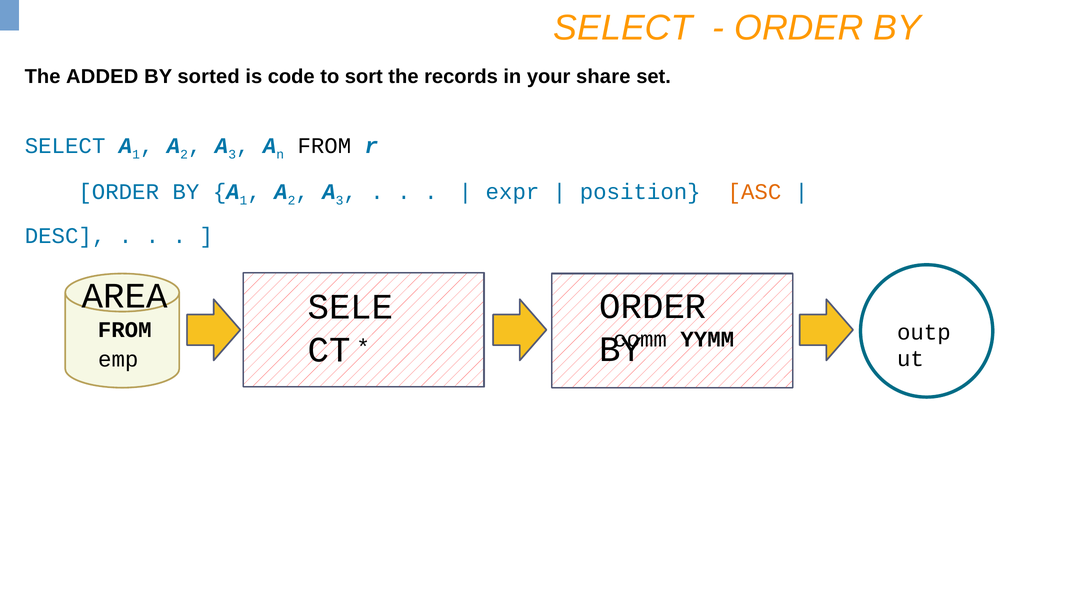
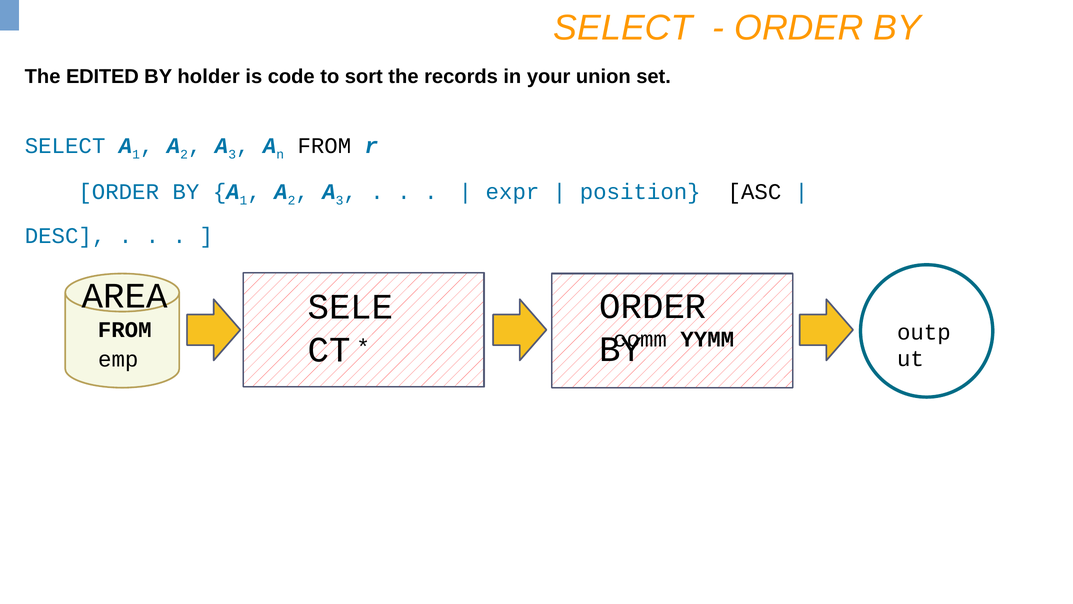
ADDED: ADDED -> EDITED
sorted: sorted -> holder
share: share -> union
ASC colour: orange -> black
